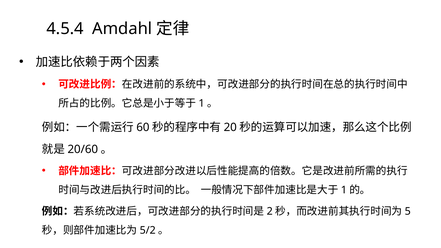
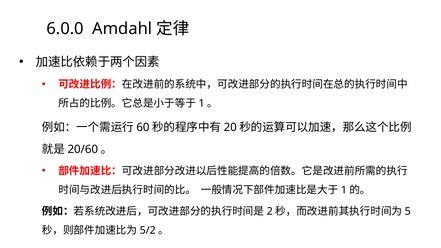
4.5.4: 4.5.4 -> 6.0.0
